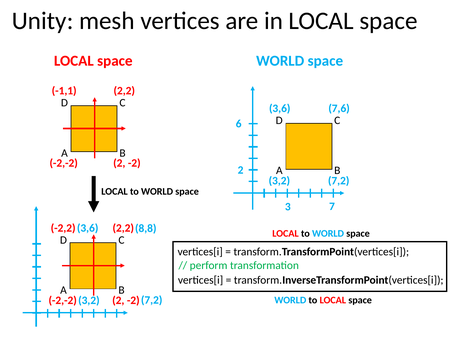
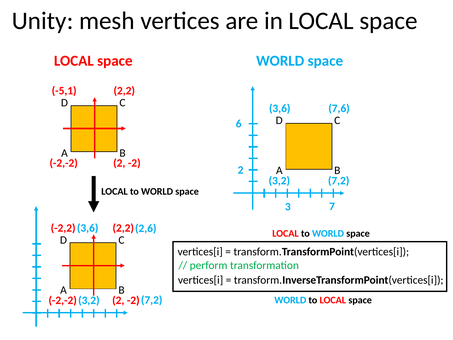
-1,1: -1,1 -> -5,1
8,8: 8,8 -> 2,6
